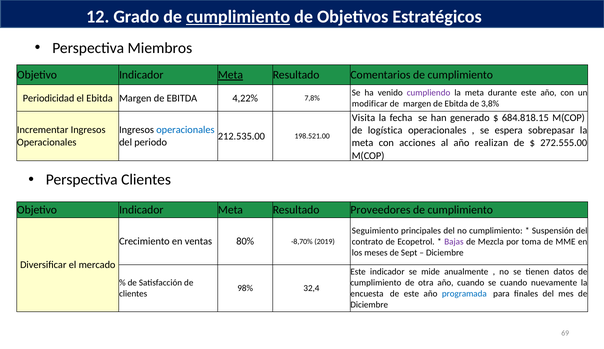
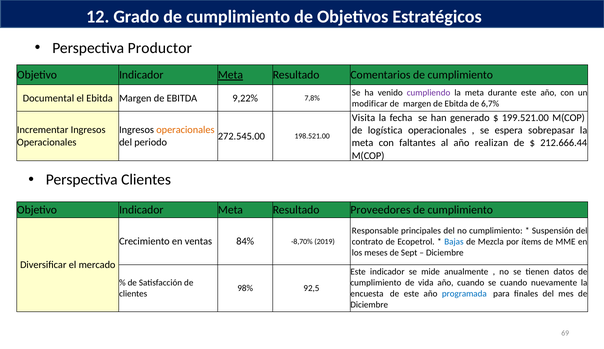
cumplimiento at (238, 17) underline: present -> none
Miembros: Miembros -> Productor
Periodicidad: Periodicidad -> Documental
4,22%: 4,22% -> 9,22%
3,8%: 3,8% -> 6,7%
684.818.15: 684.818.15 -> 199.521.00
operacionales at (185, 130) colour: blue -> orange
212.535.00: 212.535.00 -> 272.545.00
acciones: acciones -> faltantes
272.555.00: 272.555.00 -> 212.666.44
Seguimiento: Seguimiento -> Responsable
80%: 80% -> 84%
Bajas colour: purple -> blue
toma: toma -> ítems
otra: otra -> vida
32,4: 32,4 -> 92,5
